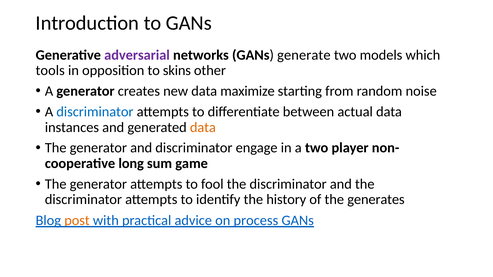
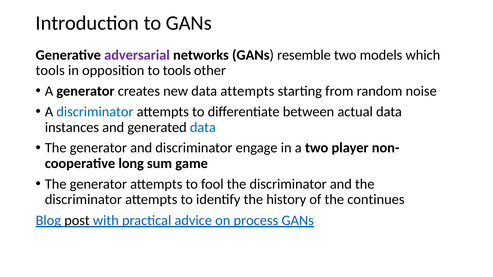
generate: generate -> resemble
to skins: skins -> tools
data maximize: maximize -> attempts
data at (203, 127) colour: orange -> blue
generates: generates -> continues
post colour: orange -> black
